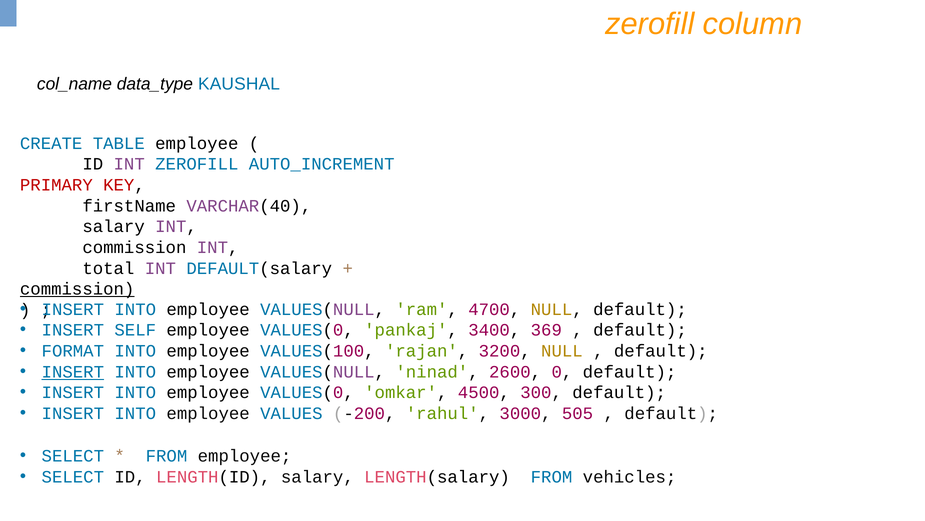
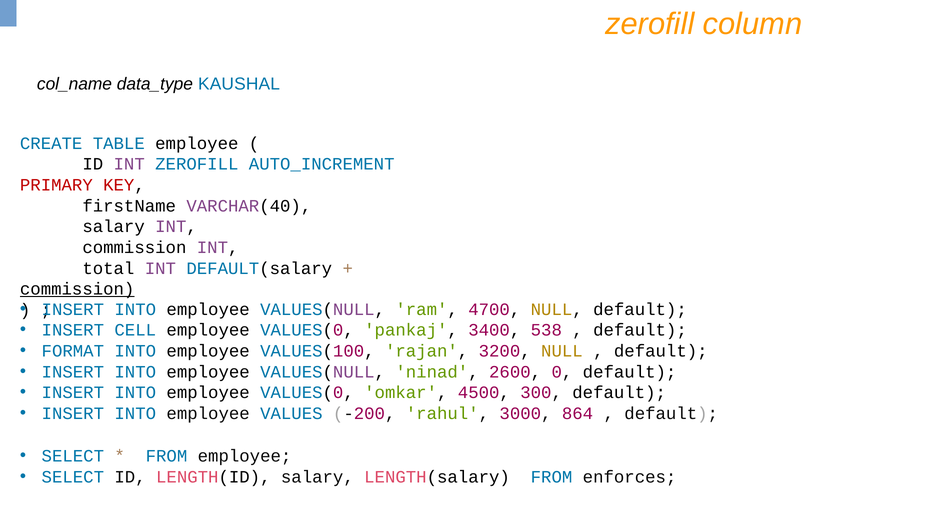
SELF: SELF -> CELL
369: 369 -> 538
INSERT at (73, 371) underline: present -> none
505: 505 -> 864
vehicles: vehicles -> enforces
